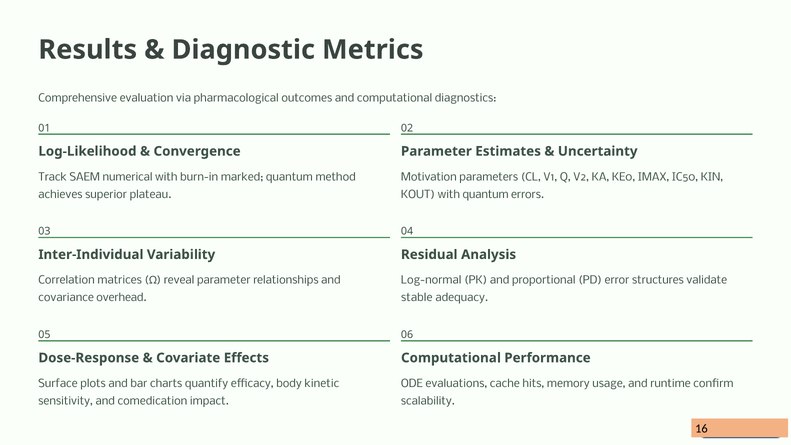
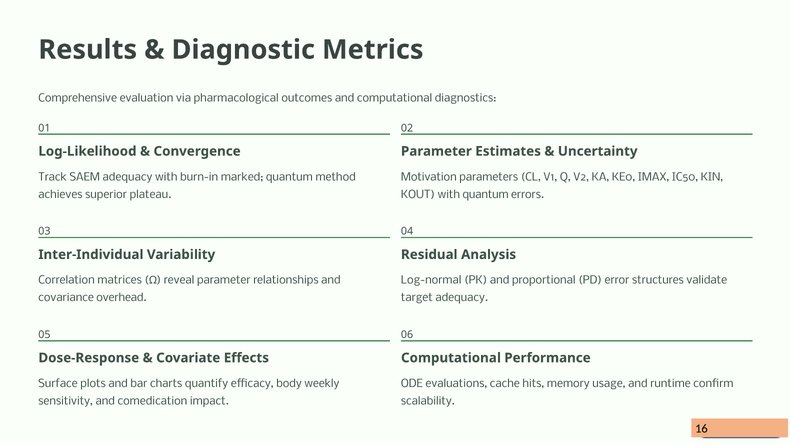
SAEM numerical: numerical -> adequacy
stable: stable -> target
kinetic: kinetic -> weekly
